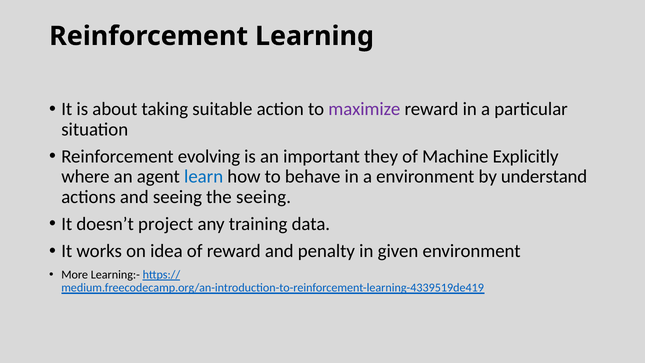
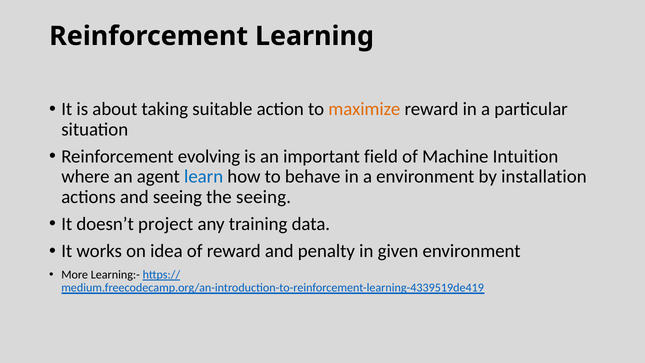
maximize colour: purple -> orange
they: they -> field
Explicitly: Explicitly -> Intuition
understand: understand -> installation
